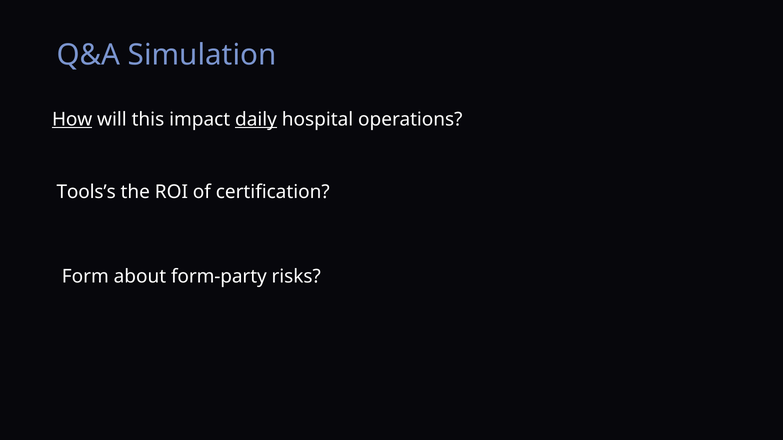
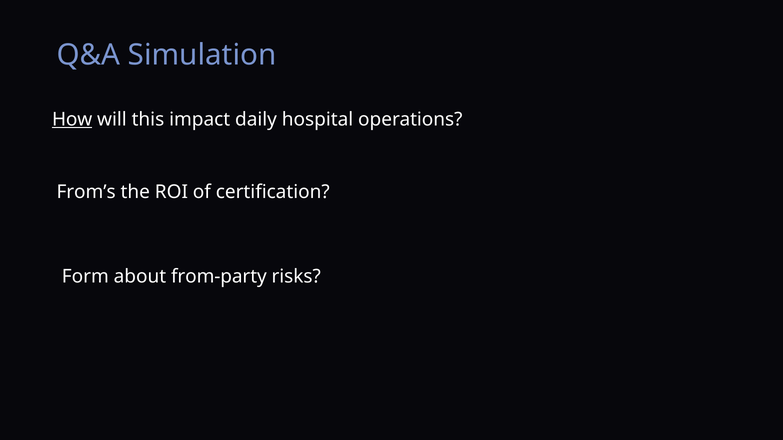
daily underline: present -> none
Tools’s: Tools’s -> From’s
form-party: form-party -> from-party
